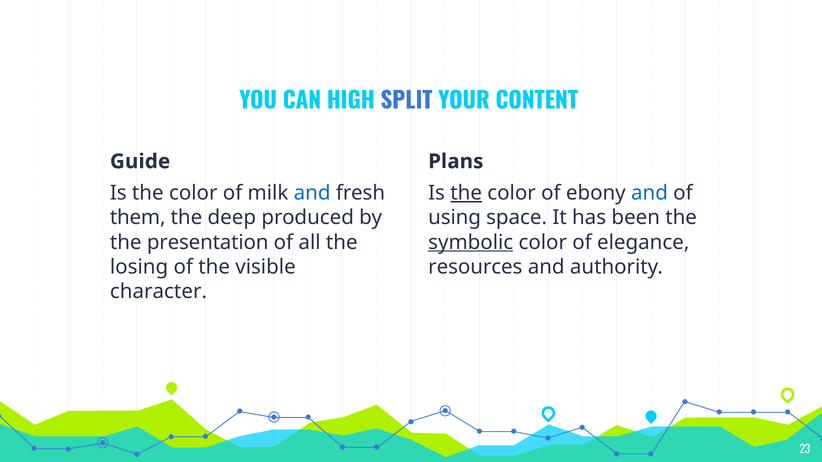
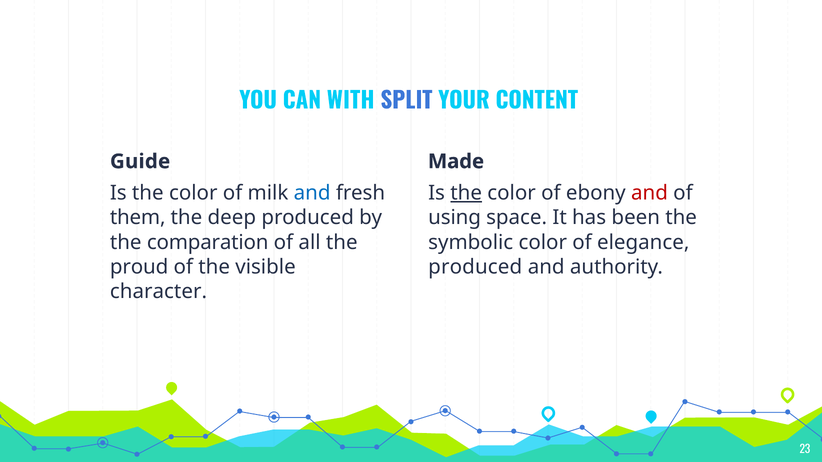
HIGH: HIGH -> WITH
Plans: Plans -> Made
and at (649, 193) colour: blue -> red
presentation: presentation -> comparation
symbolic underline: present -> none
losing: losing -> proud
resources at (475, 267): resources -> produced
